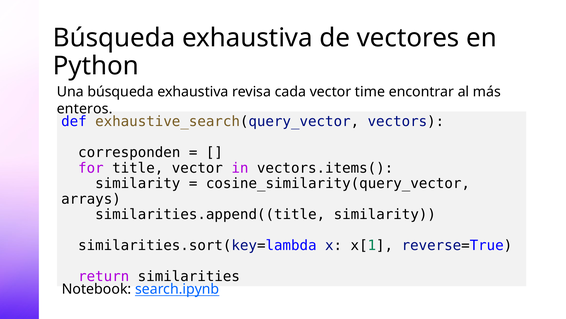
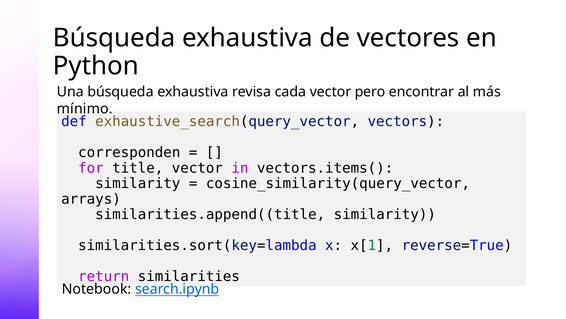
time: time -> pero
enteros: enteros -> mínimo
